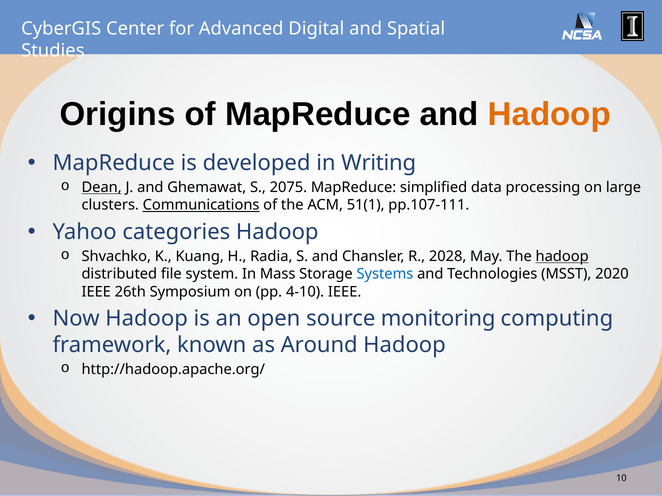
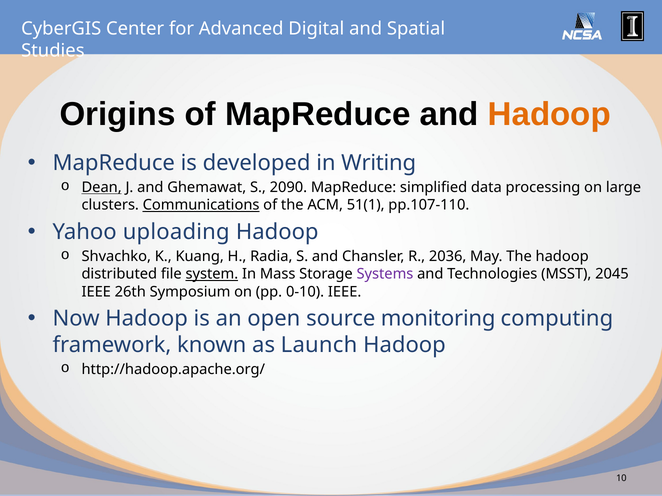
2075: 2075 -> 2090
pp.107-111: pp.107-111 -> pp.107-110
categories: categories -> uploading
2028: 2028 -> 2036
hadoop at (562, 257) underline: present -> none
system underline: none -> present
Systems colour: blue -> purple
2020: 2020 -> 2045
4-10: 4-10 -> 0-10
Around: Around -> Launch
